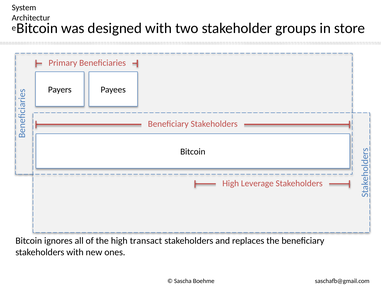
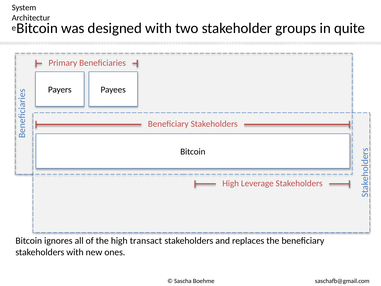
store: store -> quite
